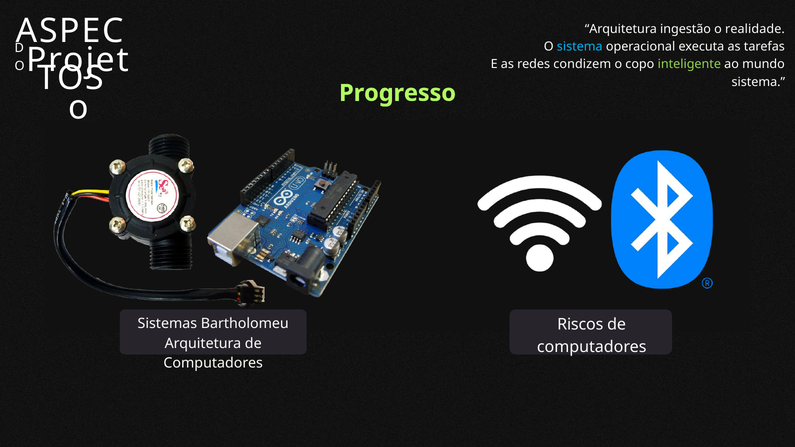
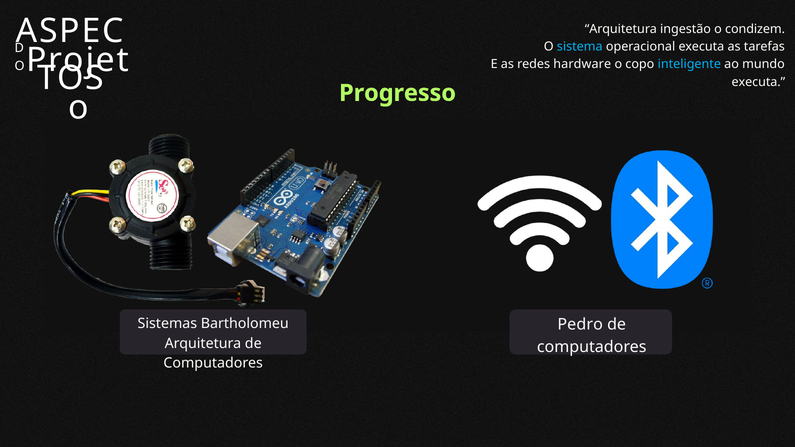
realidade: realidade -> condizem
condizem: condizem -> hardware
inteligente colour: light green -> light blue
sistema at (758, 82): sistema -> executa
Riscos: Riscos -> Pedro
